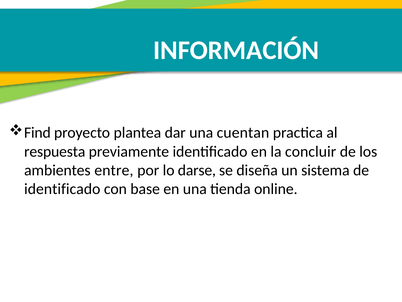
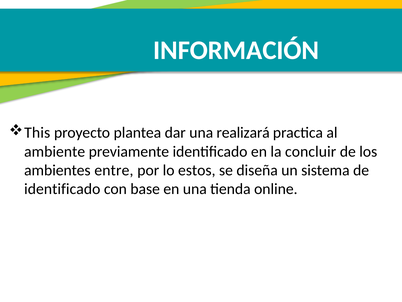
Find: Find -> This
cuentan: cuentan -> realizará
respuesta: respuesta -> ambiente
darse: darse -> estos
